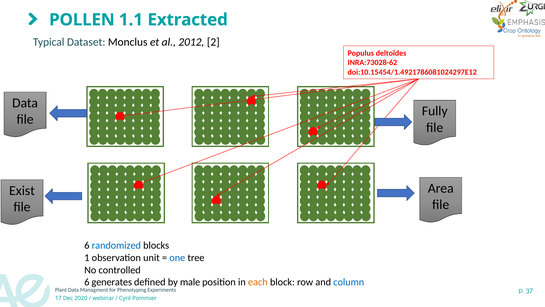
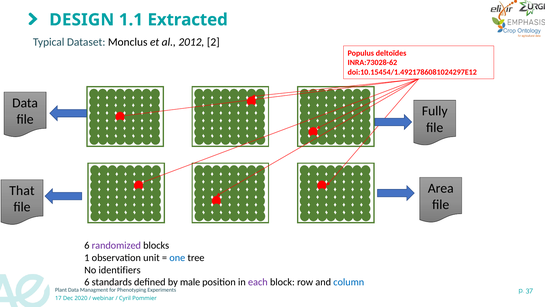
POLLEN: POLLEN -> DESIGN
Exist: Exist -> That
randomized colour: blue -> purple
controlled: controlled -> identifiers
generates: generates -> standards
each colour: orange -> purple
